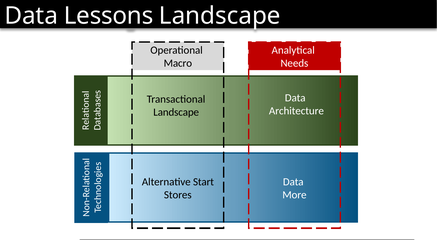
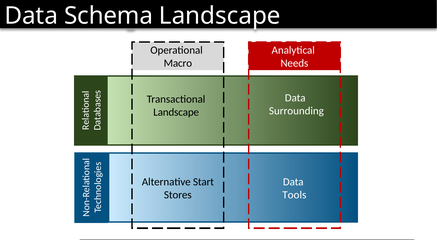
Lessons: Lessons -> Schema
Architecture: Architecture -> Surrounding
More: More -> Tools
